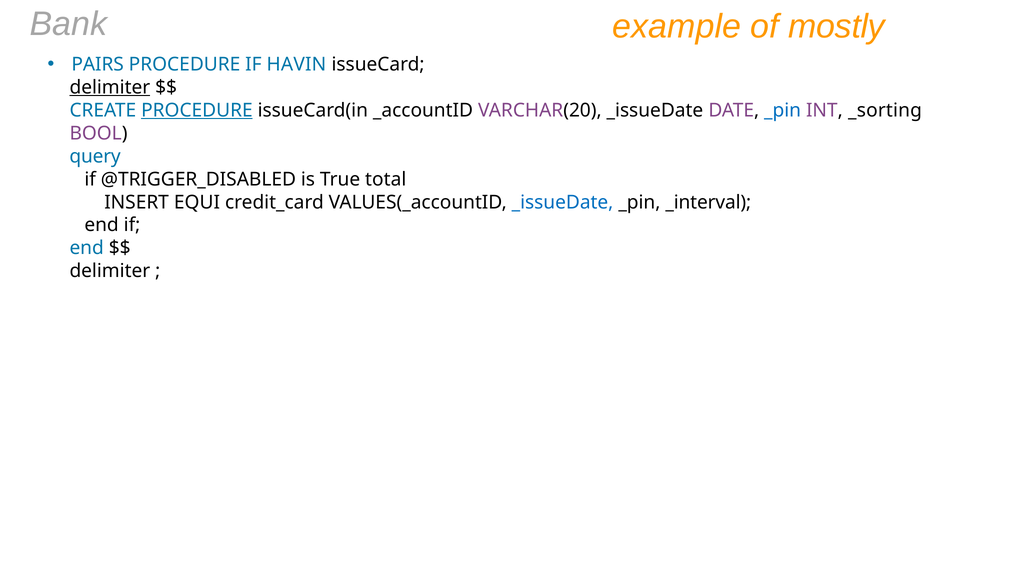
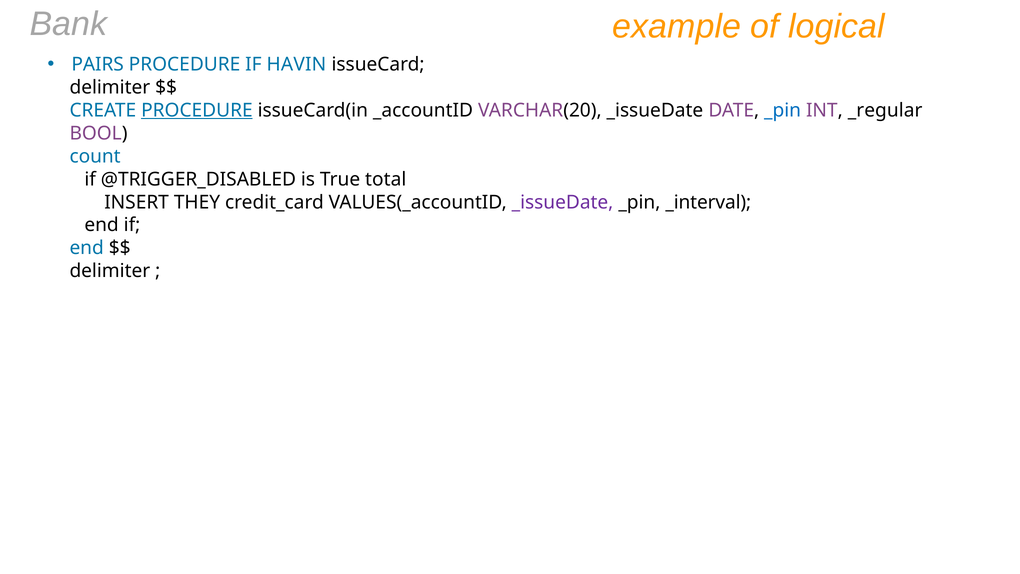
mostly: mostly -> logical
delimiter at (110, 87) underline: present -> none
_sorting: _sorting -> _regular
query: query -> count
EQUI: EQUI -> THEY
_issueDate at (563, 202) colour: blue -> purple
